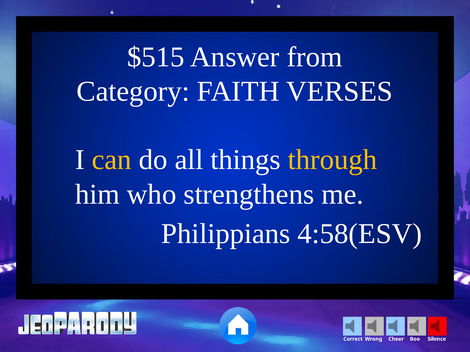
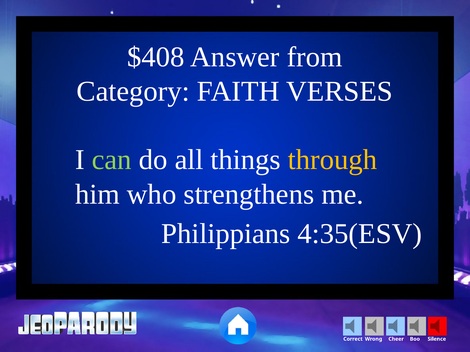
$515: $515 -> $408
can colour: yellow -> light green
4:58(ESV: 4:58(ESV -> 4:35(ESV
